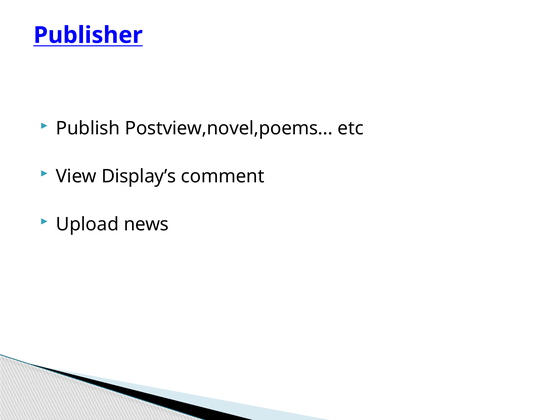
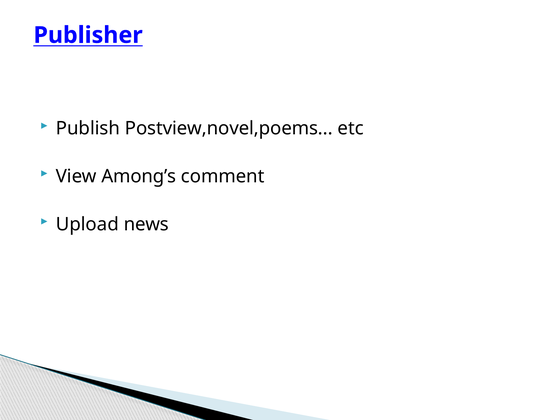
Display’s: Display’s -> Among’s
